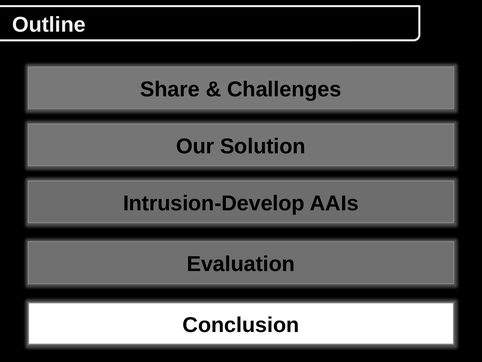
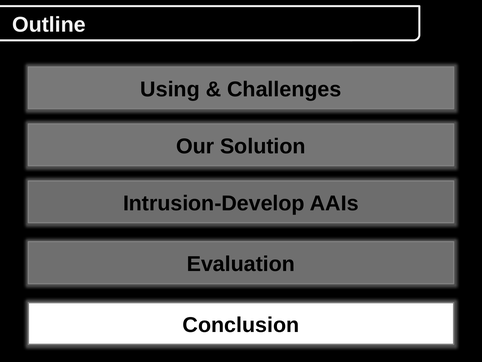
Share: Share -> Using
